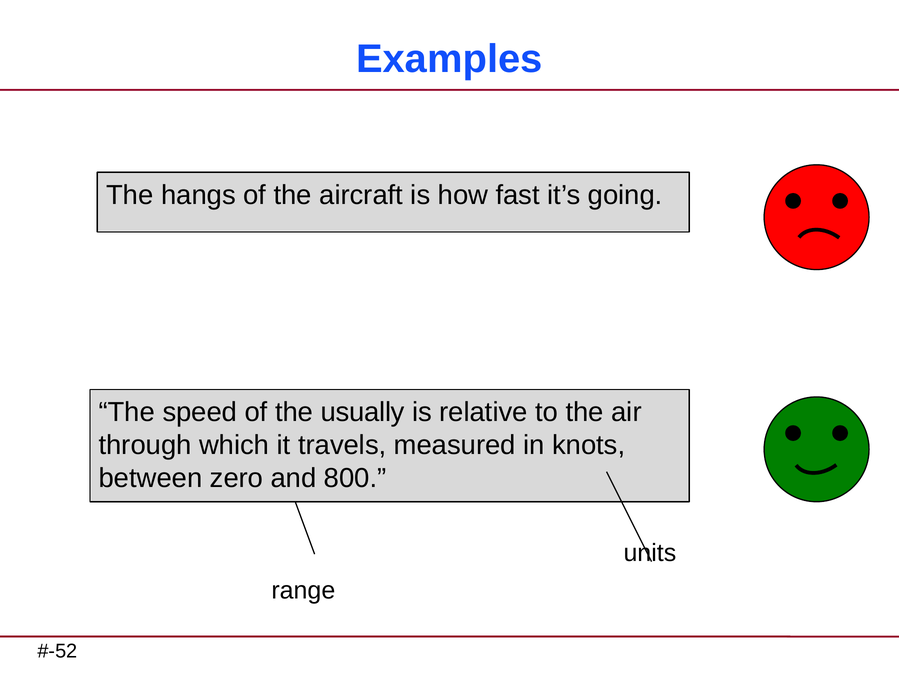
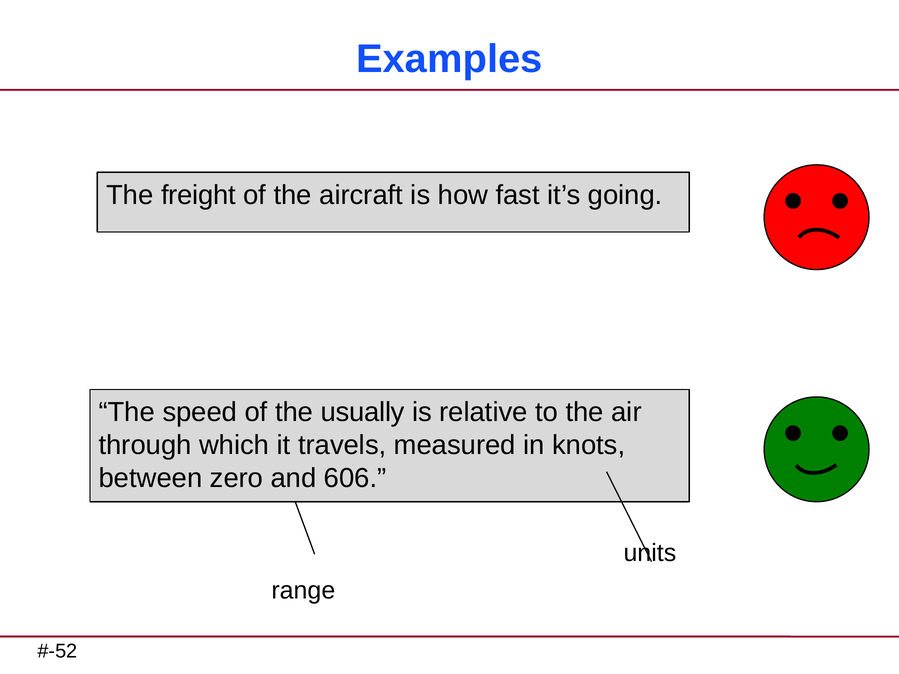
hangs: hangs -> freight
800: 800 -> 606
